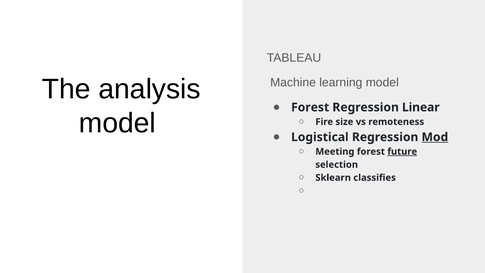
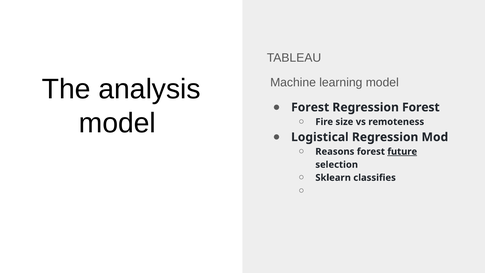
Regression Linear: Linear -> Forest
Mod underline: present -> none
Meeting: Meeting -> Reasons
